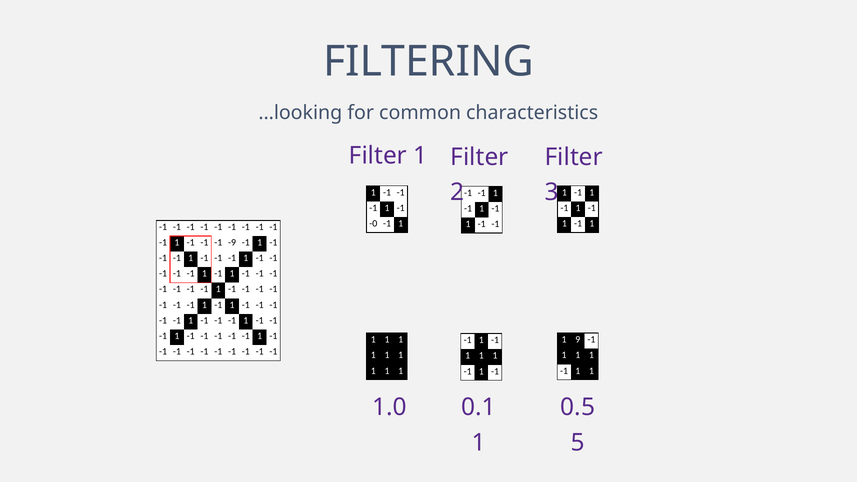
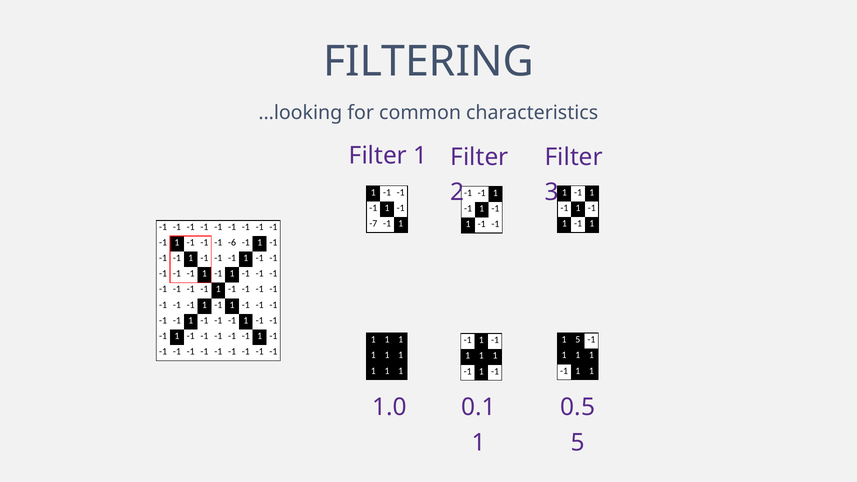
-0: -0 -> -7
-9: -9 -> -6
1 9: 9 -> 5
